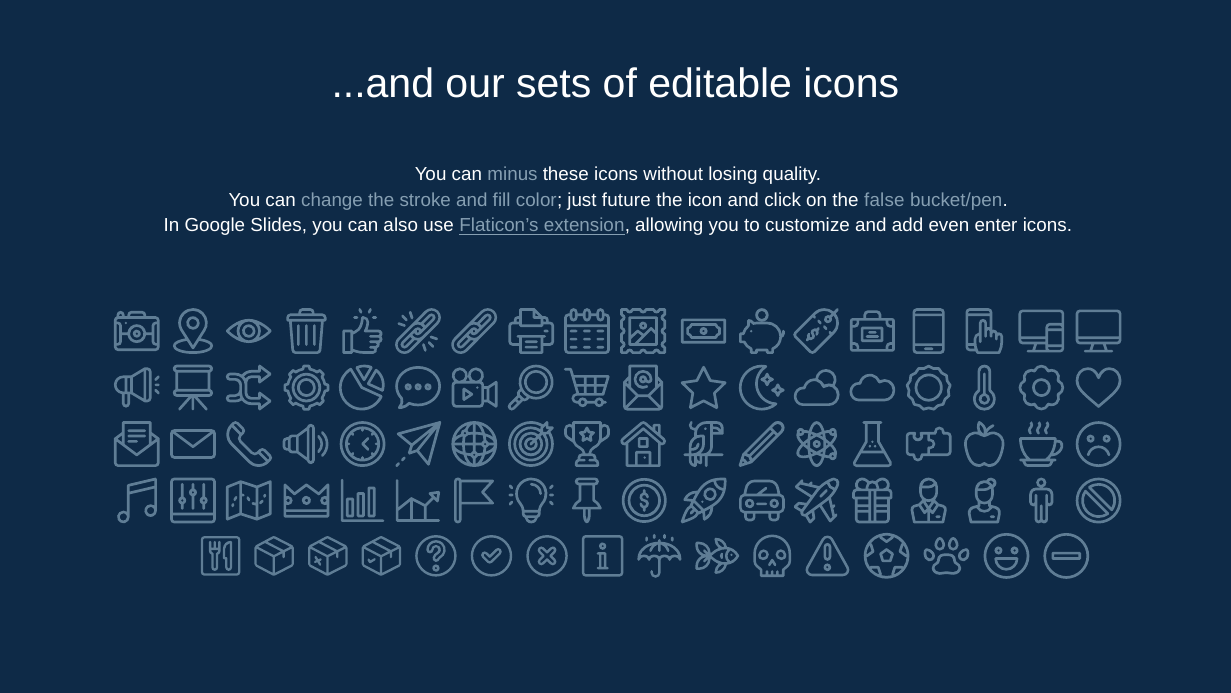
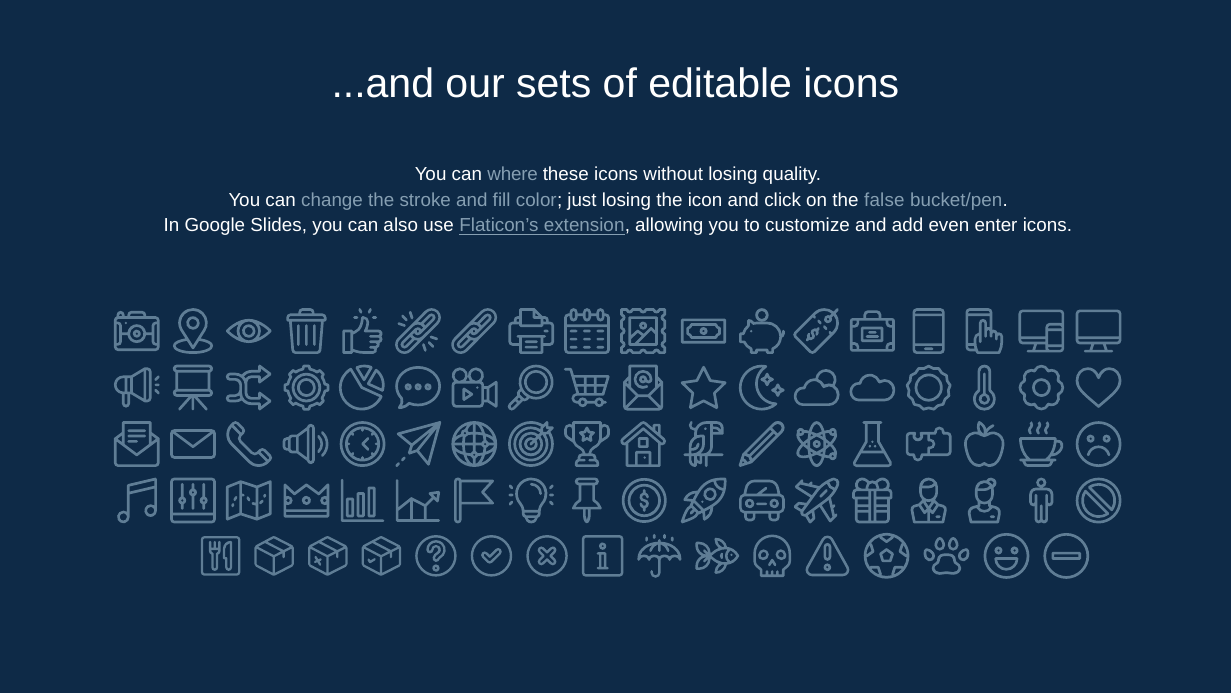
minus: minus -> where
just future: future -> losing
